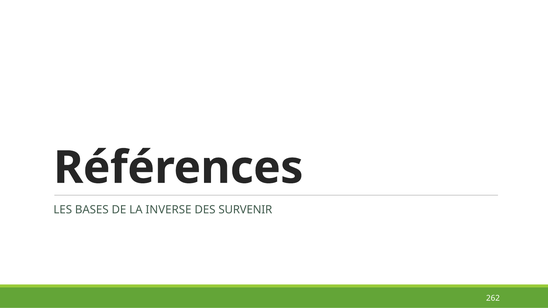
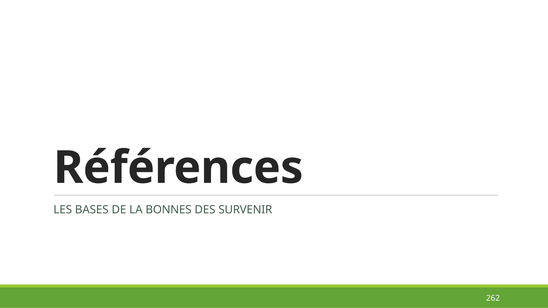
INVERSE: INVERSE -> BONNES
